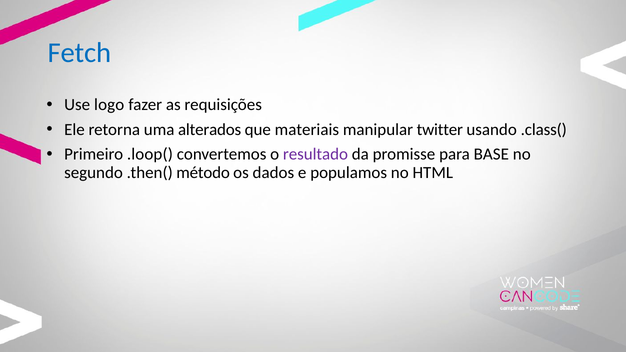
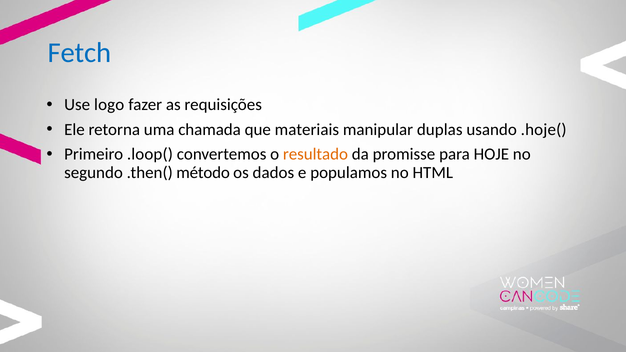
alterados: alterados -> chamada
twitter: twitter -> duplas
.class(: .class( -> .hoje(
resultado colour: purple -> orange
BASE: BASE -> HOJE
